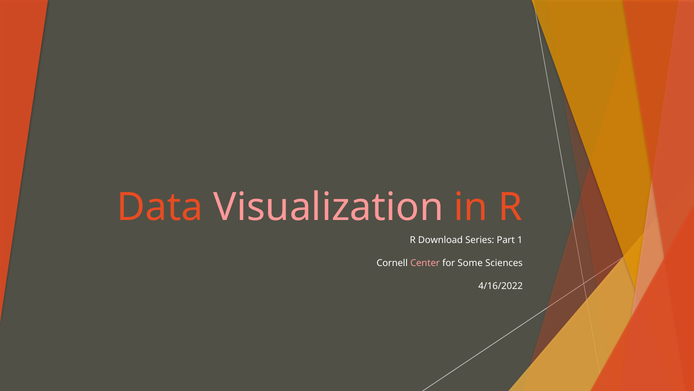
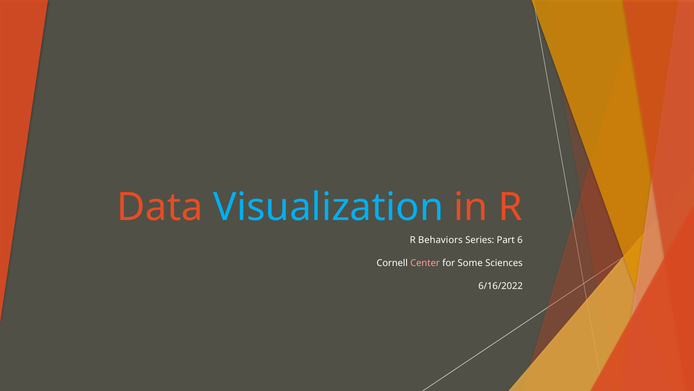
Visualization colour: pink -> light blue
Download: Download -> Behaviors
1: 1 -> 6
4/16/2022: 4/16/2022 -> 6/16/2022
